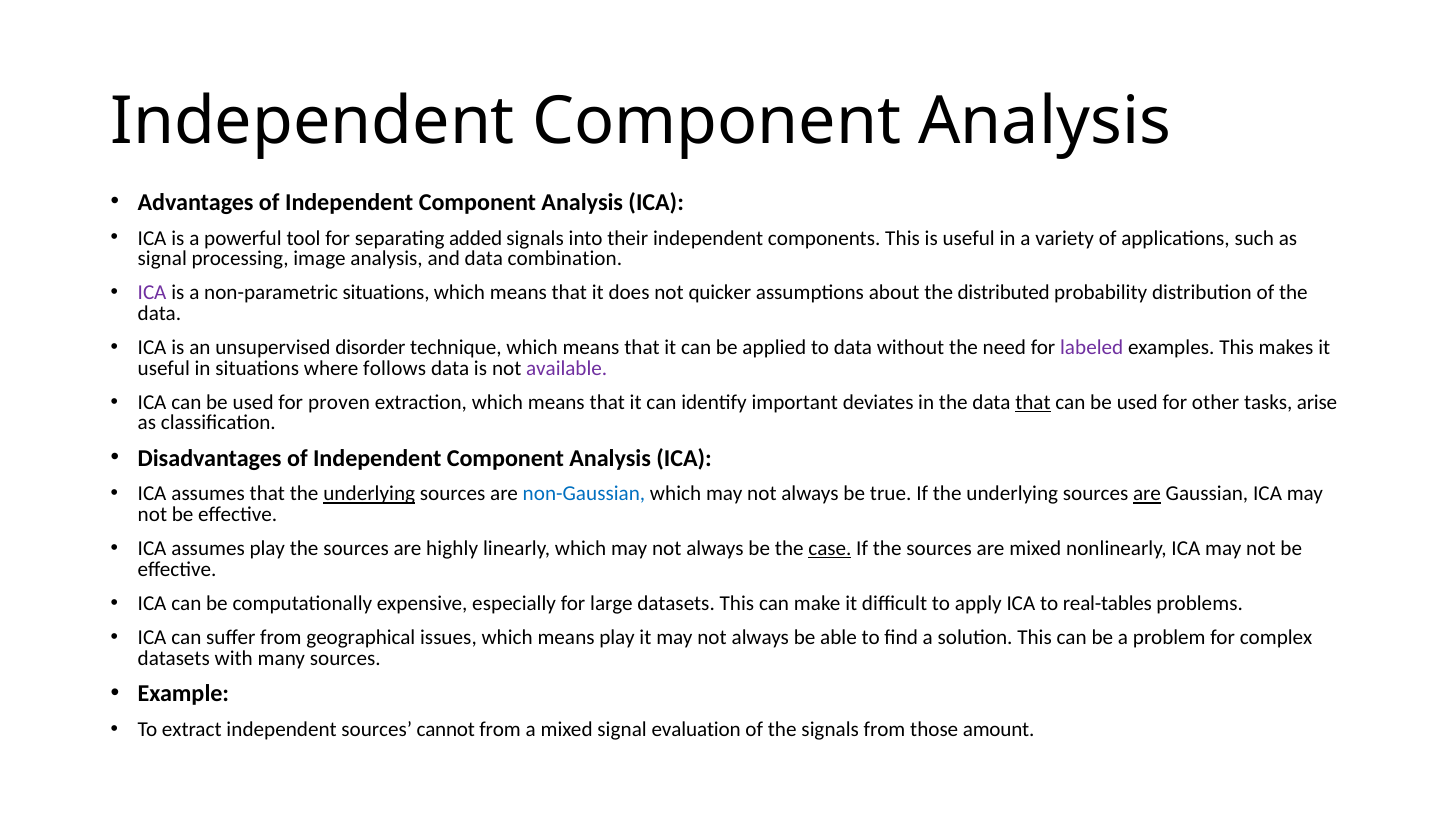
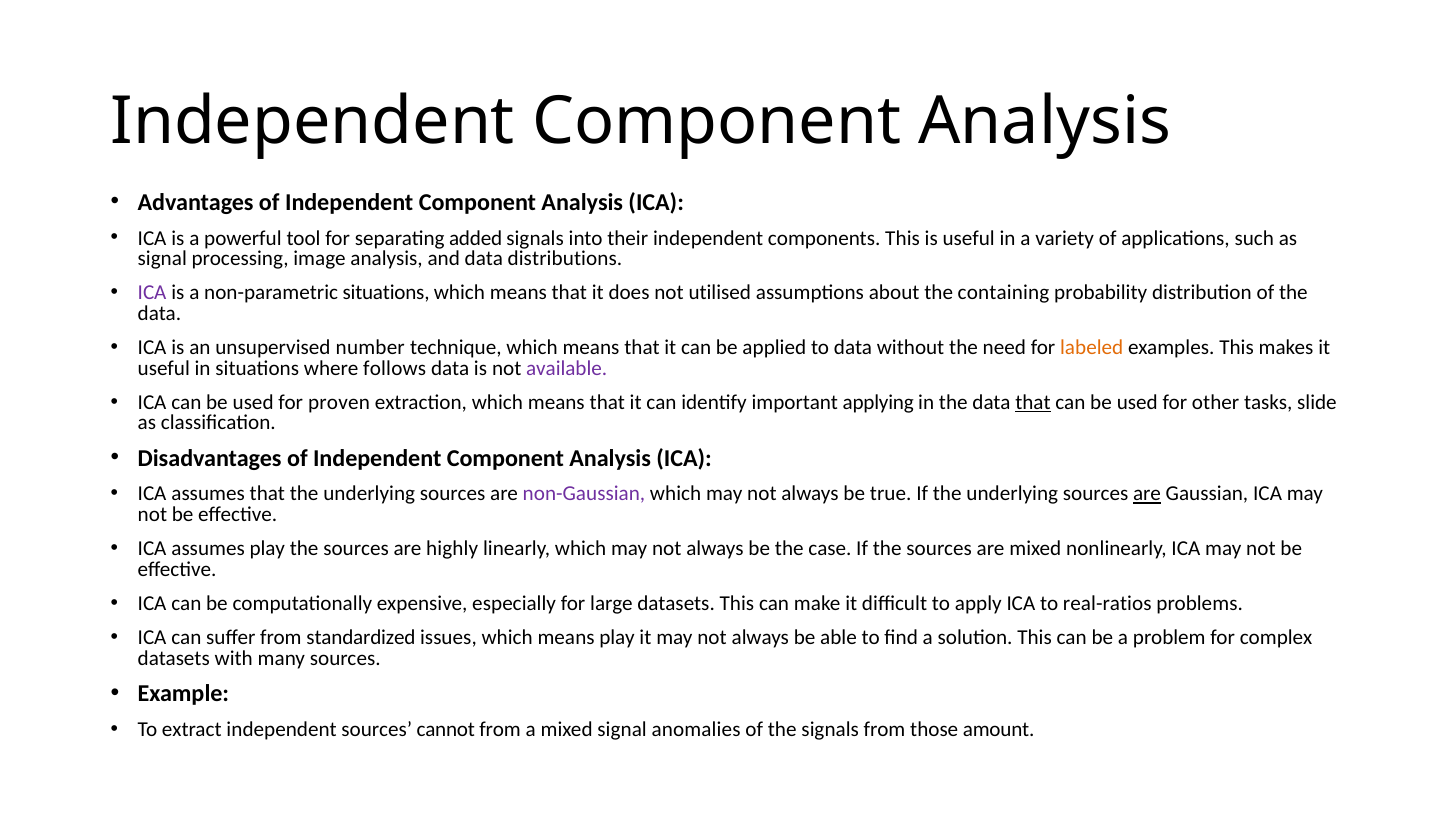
combination: combination -> distributions
quicker: quicker -> utilised
distributed: distributed -> containing
disorder: disorder -> number
labeled colour: purple -> orange
deviates: deviates -> applying
arise: arise -> slide
underlying at (369, 494) underline: present -> none
non-Gaussian colour: blue -> purple
case underline: present -> none
real-tables: real-tables -> real-ratios
geographical: geographical -> standardized
evaluation: evaluation -> anomalies
